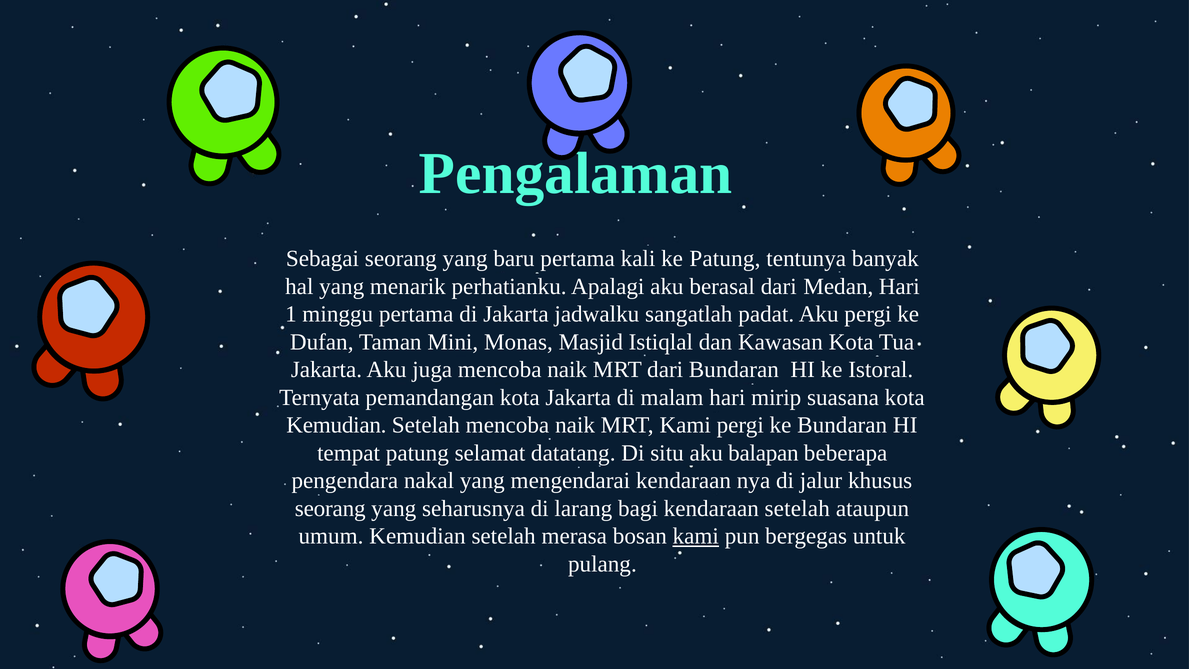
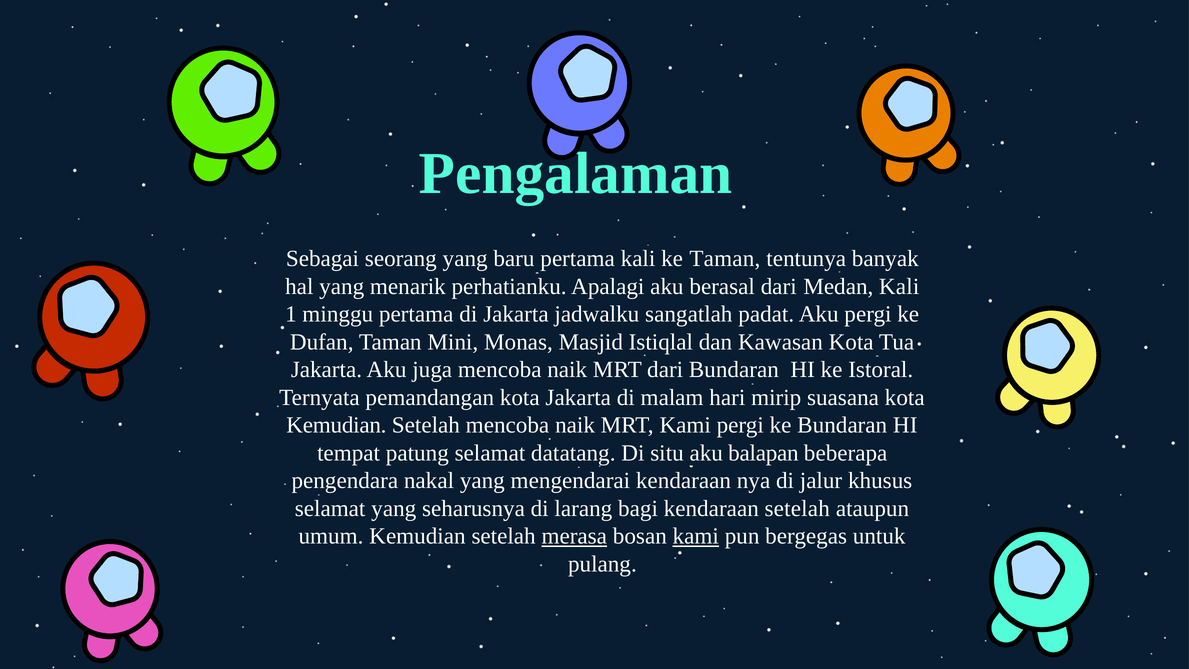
ke Patung: Patung -> Taman
Medan Hari: Hari -> Kali
seorang at (330, 508): seorang -> selamat
merasa underline: none -> present
